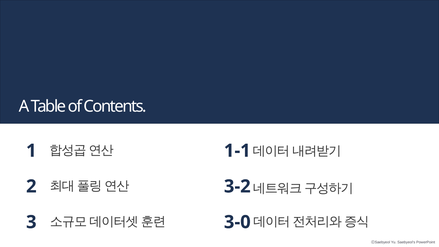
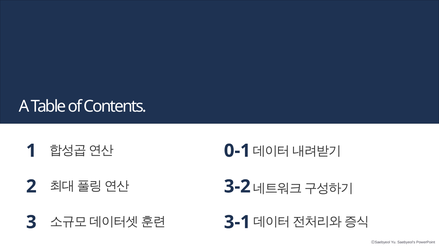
1-1: 1-1 -> 0-1
3-0: 3-0 -> 3-1
